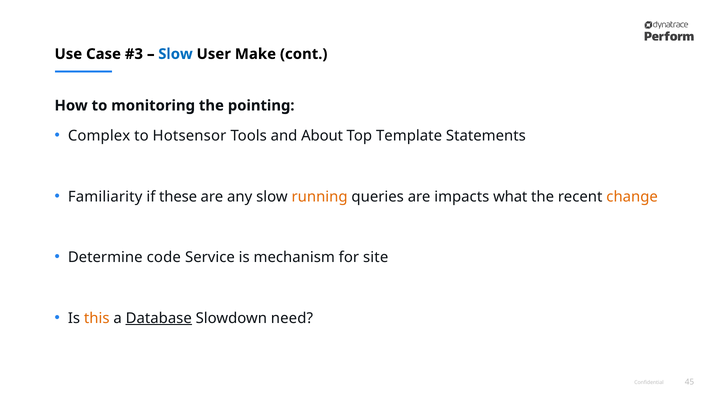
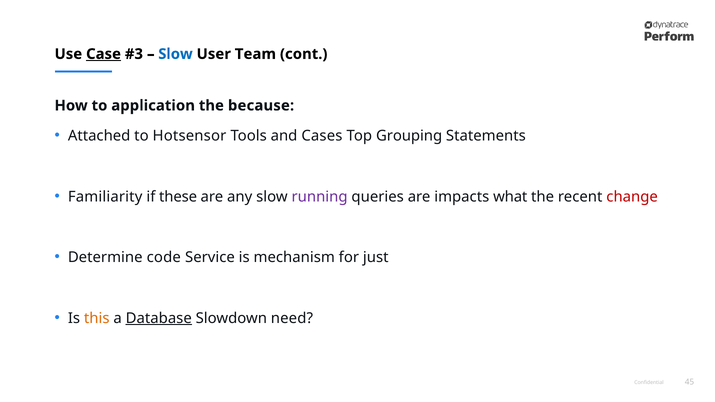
Case underline: none -> present
Make: Make -> Team
monitoring: monitoring -> application
pointing: pointing -> because
Complex: Complex -> Attached
About: About -> Cases
Template: Template -> Grouping
running colour: orange -> purple
change colour: orange -> red
site: site -> just
